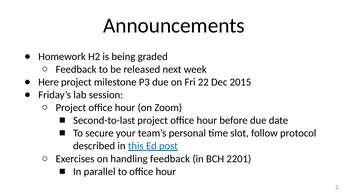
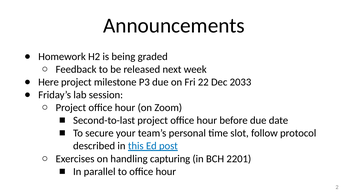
2015: 2015 -> 2033
handling feedback: feedback -> capturing
